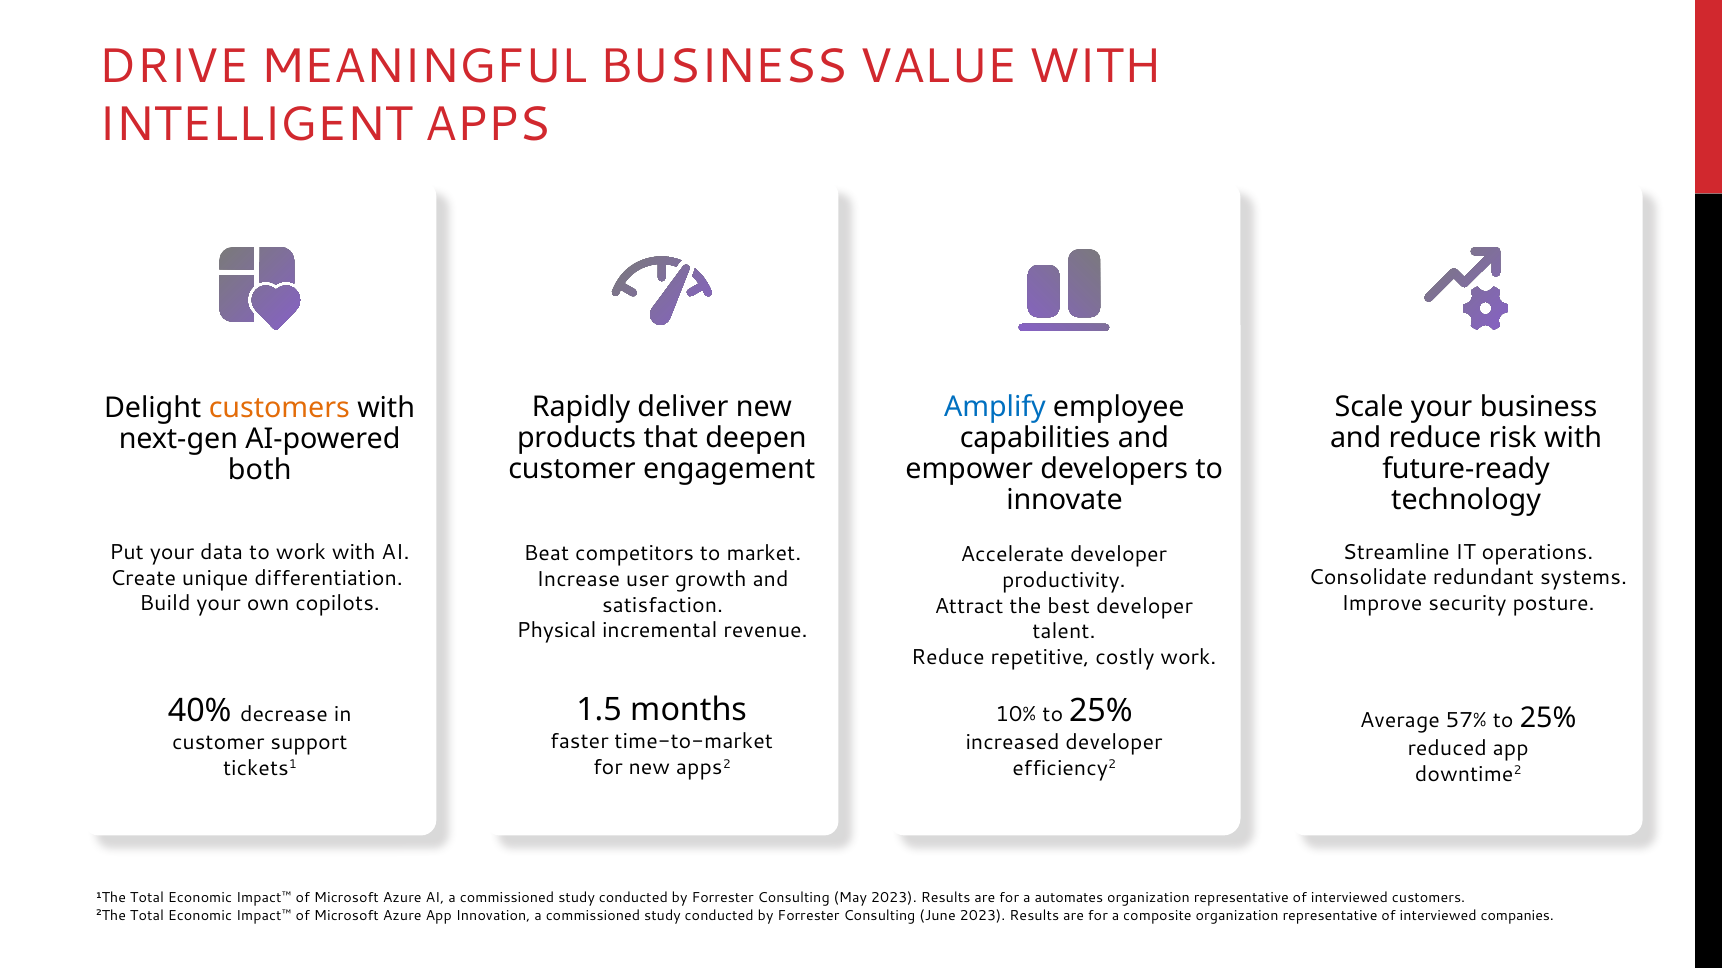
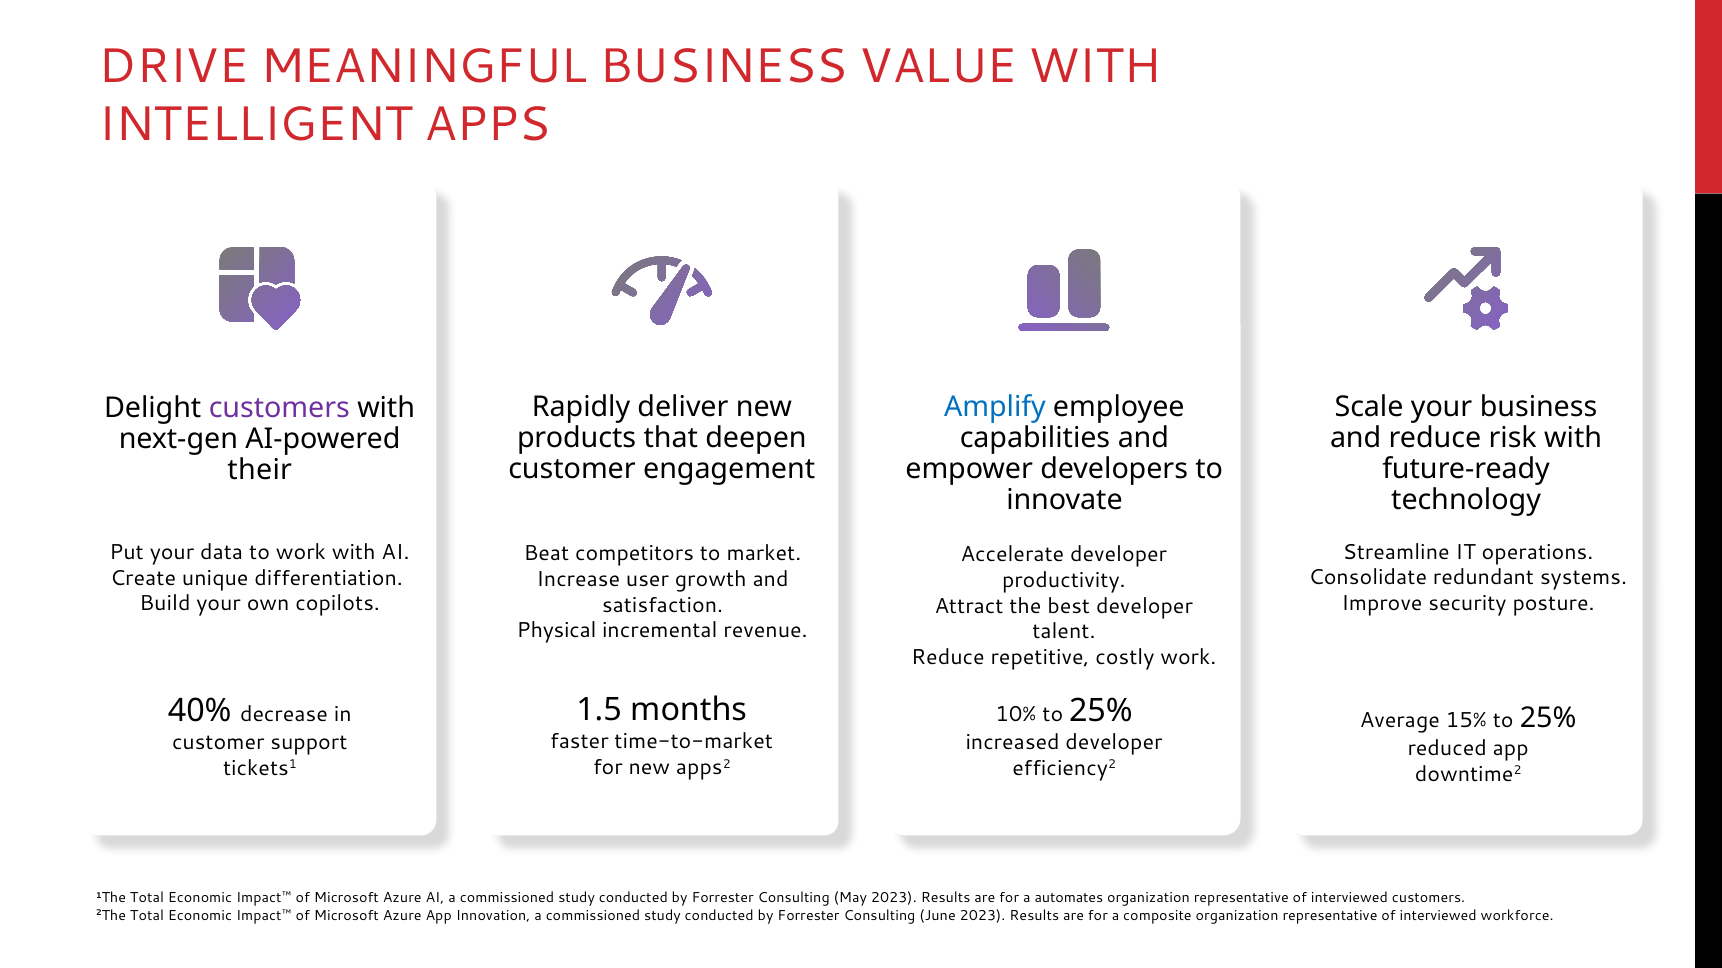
customers at (279, 409) colour: orange -> purple
both: both -> their
57%: 57% -> 15%
companies: companies -> workforce
